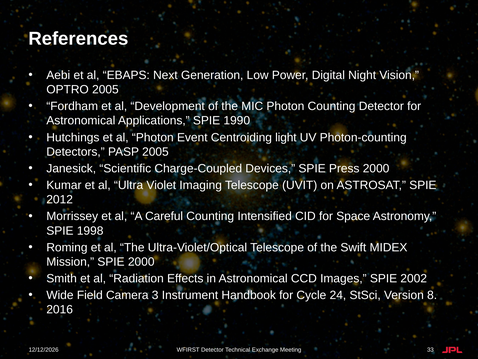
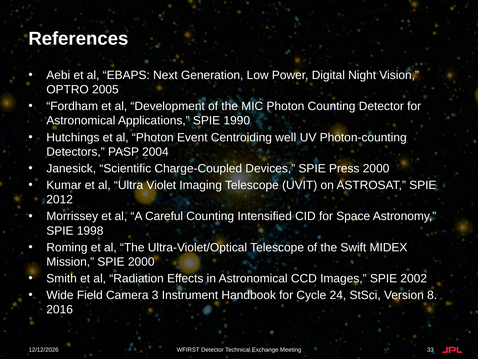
light: light -> well
PASP 2005: 2005 -> 2004
